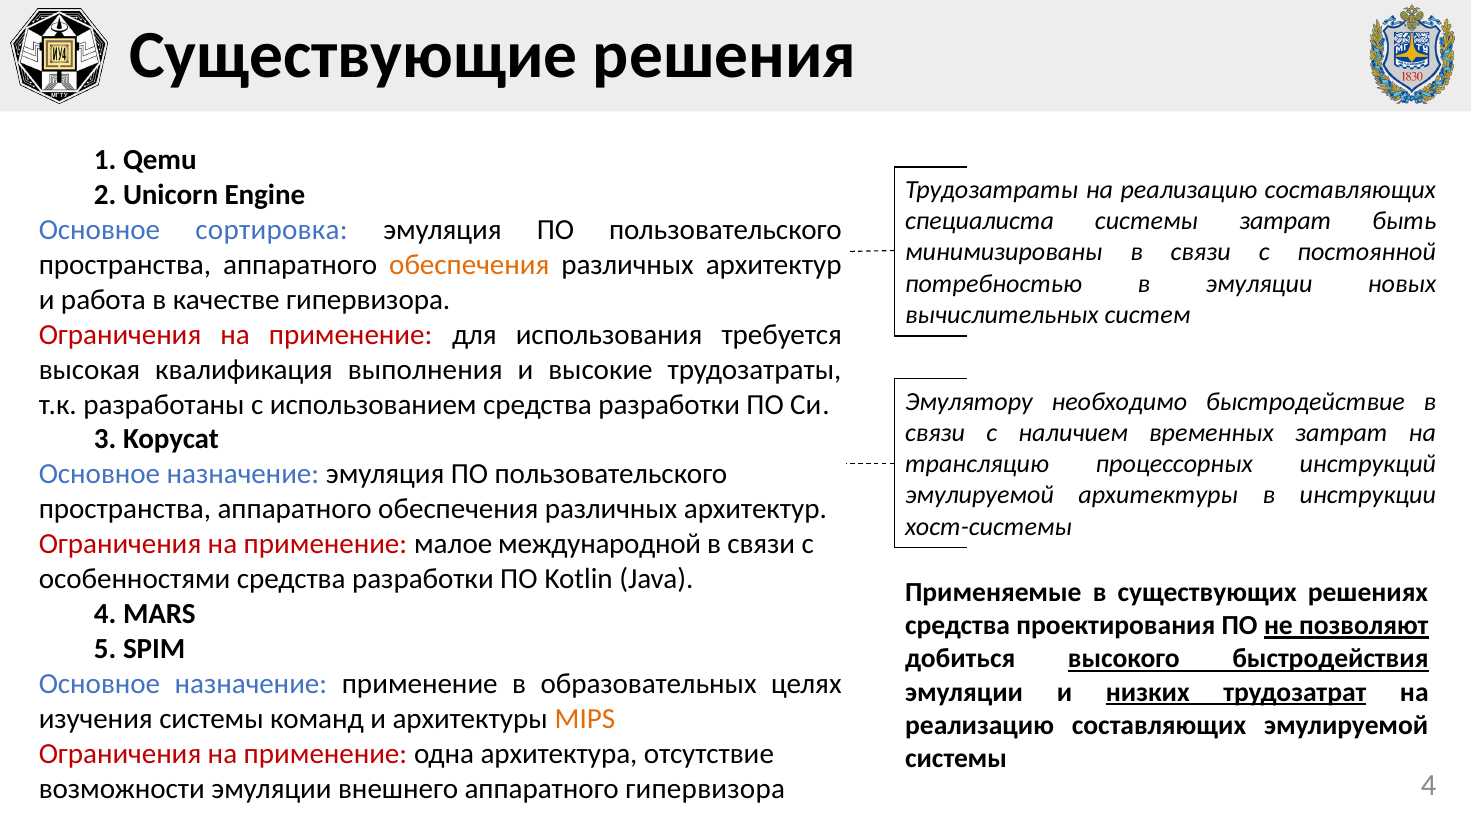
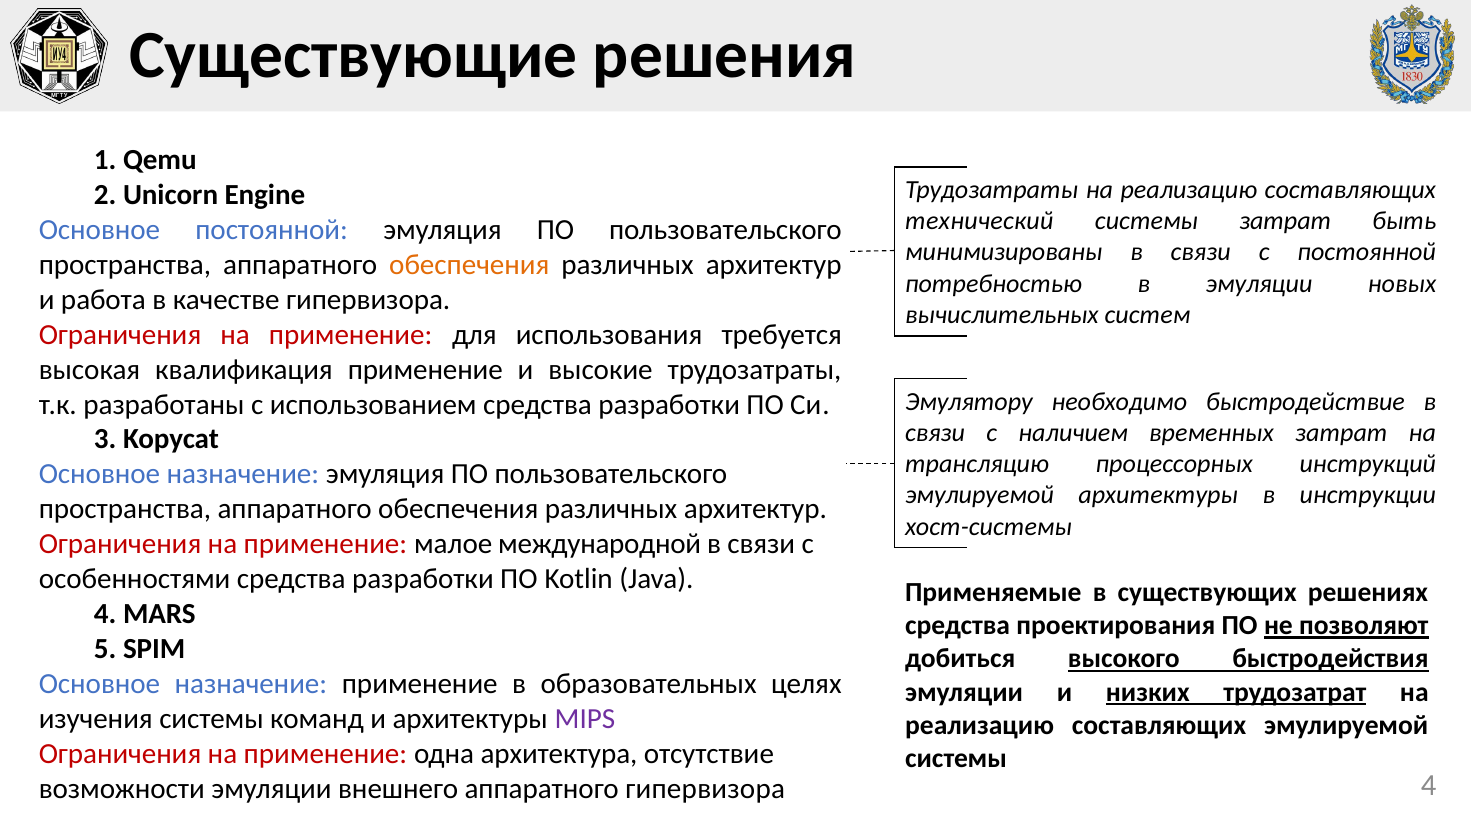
специалиста: специалиста -> технический
Основное сортировка: сортировка -> постоянной
квалификация выполнения: выполнения -> применение
MIPS colour: orange -> purple
